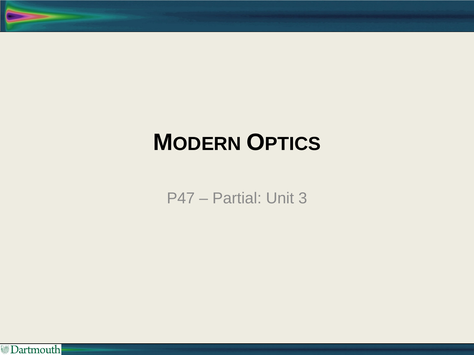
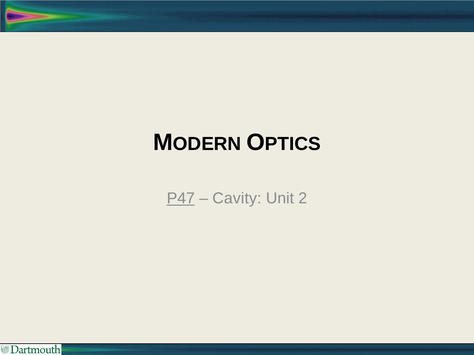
P47 underline: none -> present
Partial: Partial -> Cavity
3: 3 -> 2
